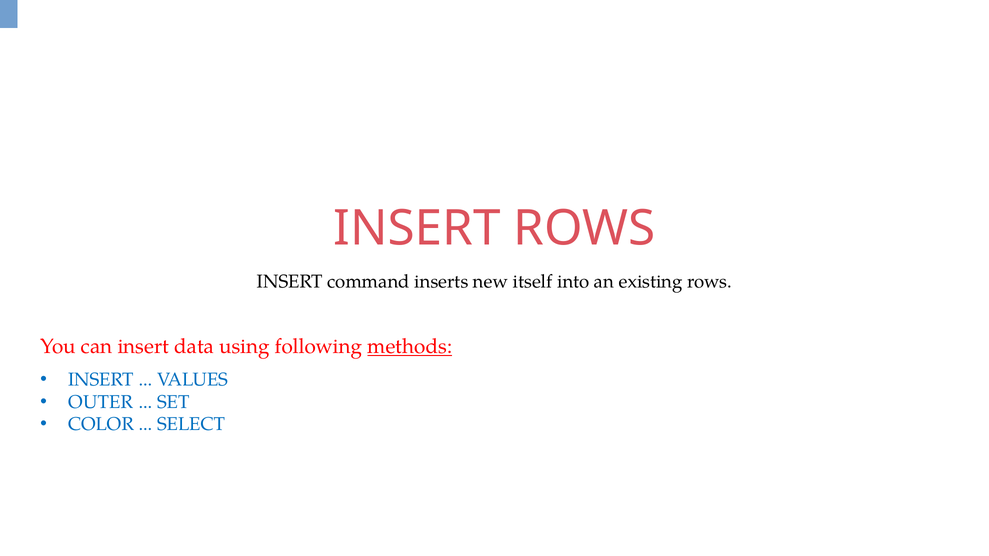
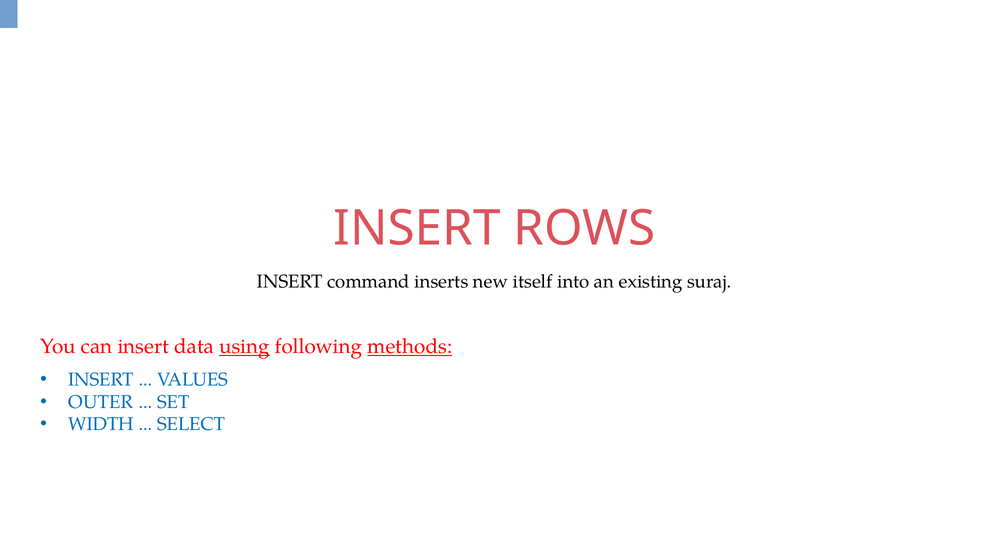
existing rows: rows -> suraj
using underline: none -> present
COLOR: COLOR -> WIDTH
